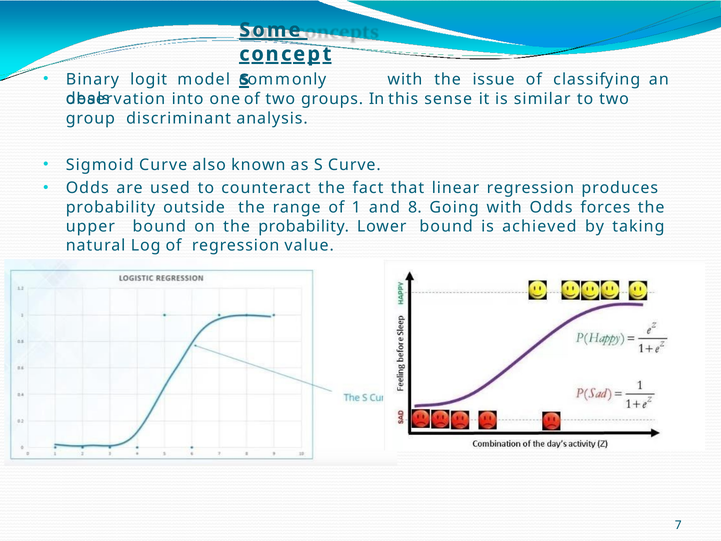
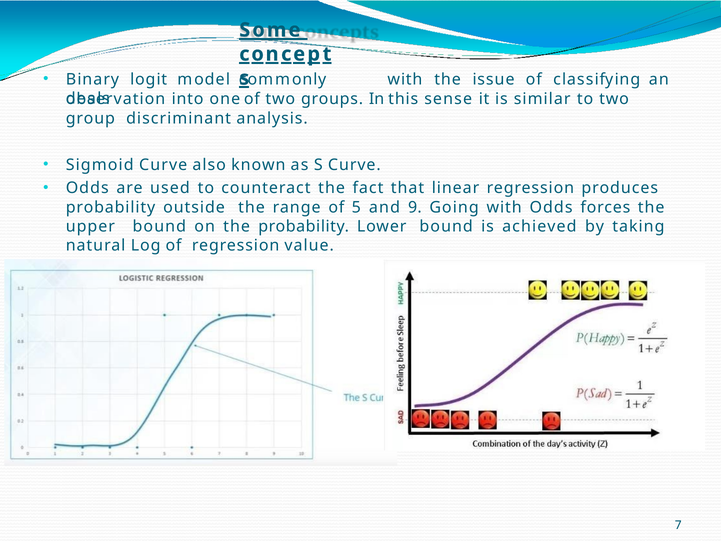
1: 1 -> 5
8: 8 -> 9
